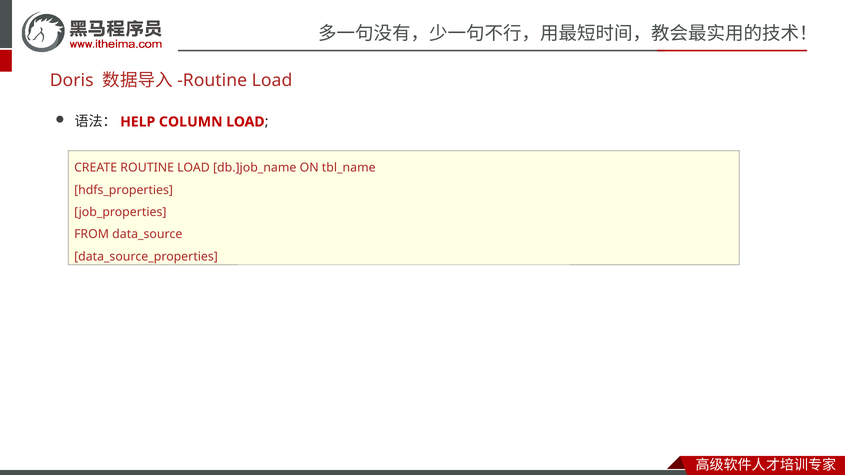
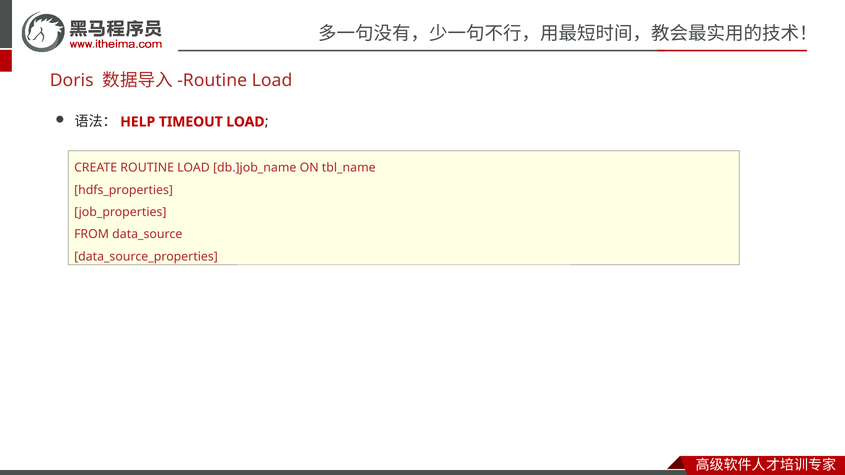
COLUMN: COLUMN -> TIMEOUT
